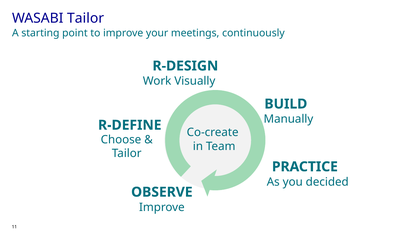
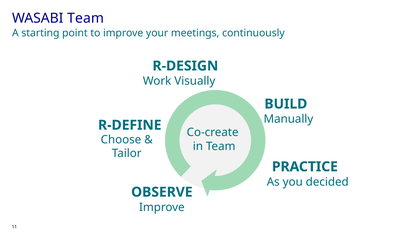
WASABI Tailor: Tailor -> Team
